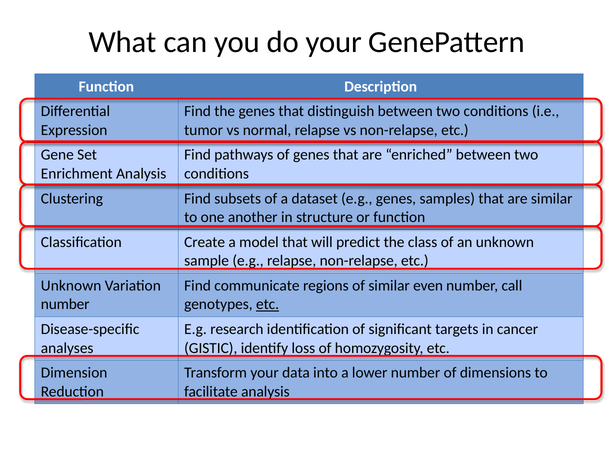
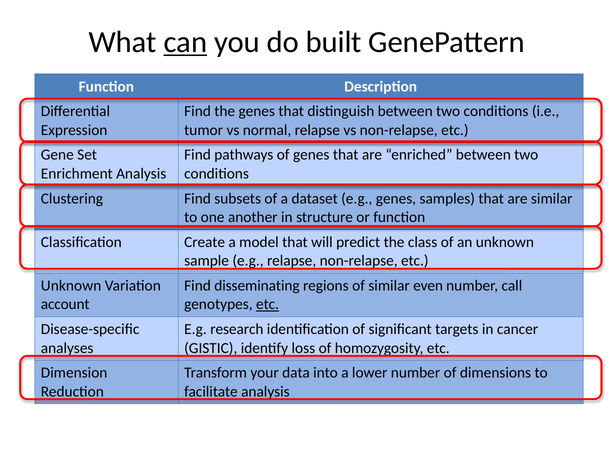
can underline: none -> present
do your: your -> built
communicate: communicate -> disseminating
number at (65, 305): number -> account
